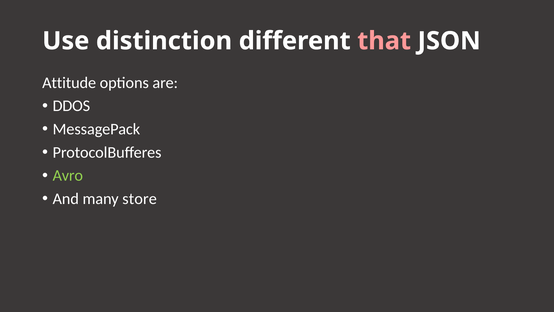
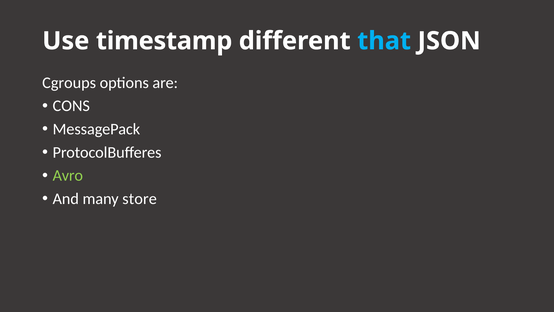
distinction: distinction -> timestamp
that colour: pink -> light blue
Attitude: Attitude -> Cgroups
DDOS: DDOS -> CONS
